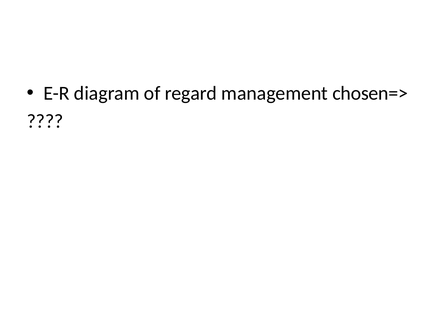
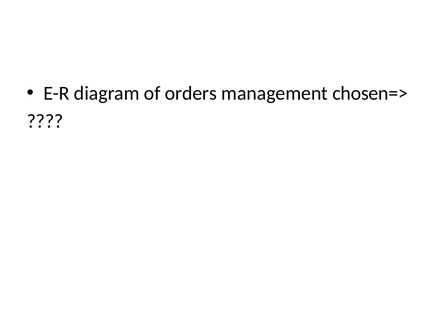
regard: regard -> orders
